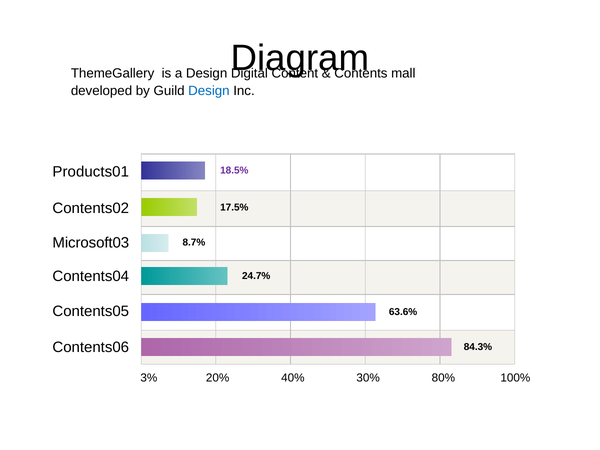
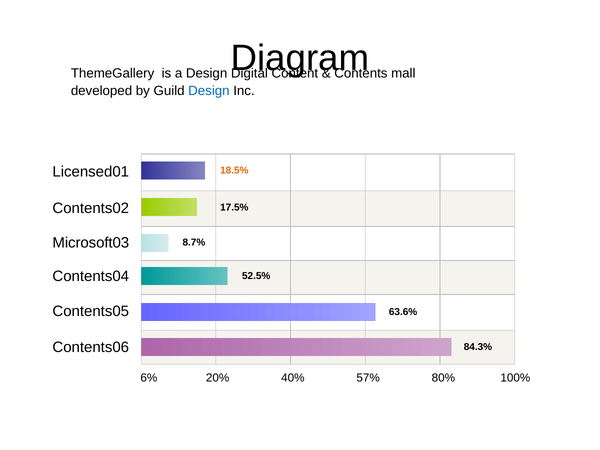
Products01: Products01 -> Licensed01
18.5% colour: purple -> orange
24.7%: 24.7% -> 52.5%
3%: 3% -> 6%
30%: 30% -> 57%
